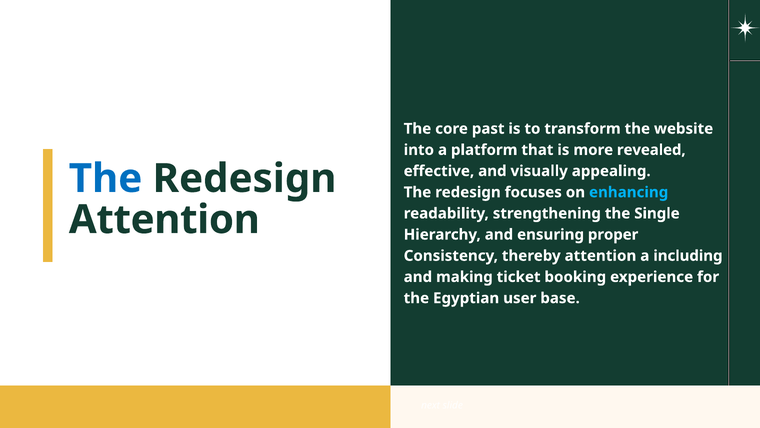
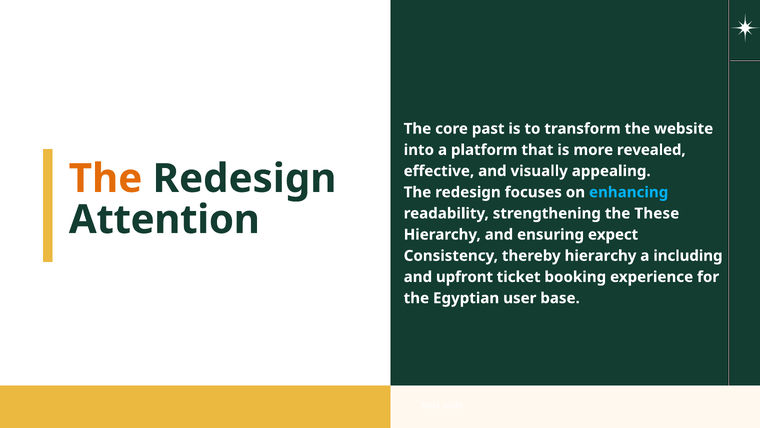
The at (106, 178) colour: blue -> orange
Single: Single -> These
proper: proper -> expect
thereby attention: attention -> hierarchy
making: making -> upfront
